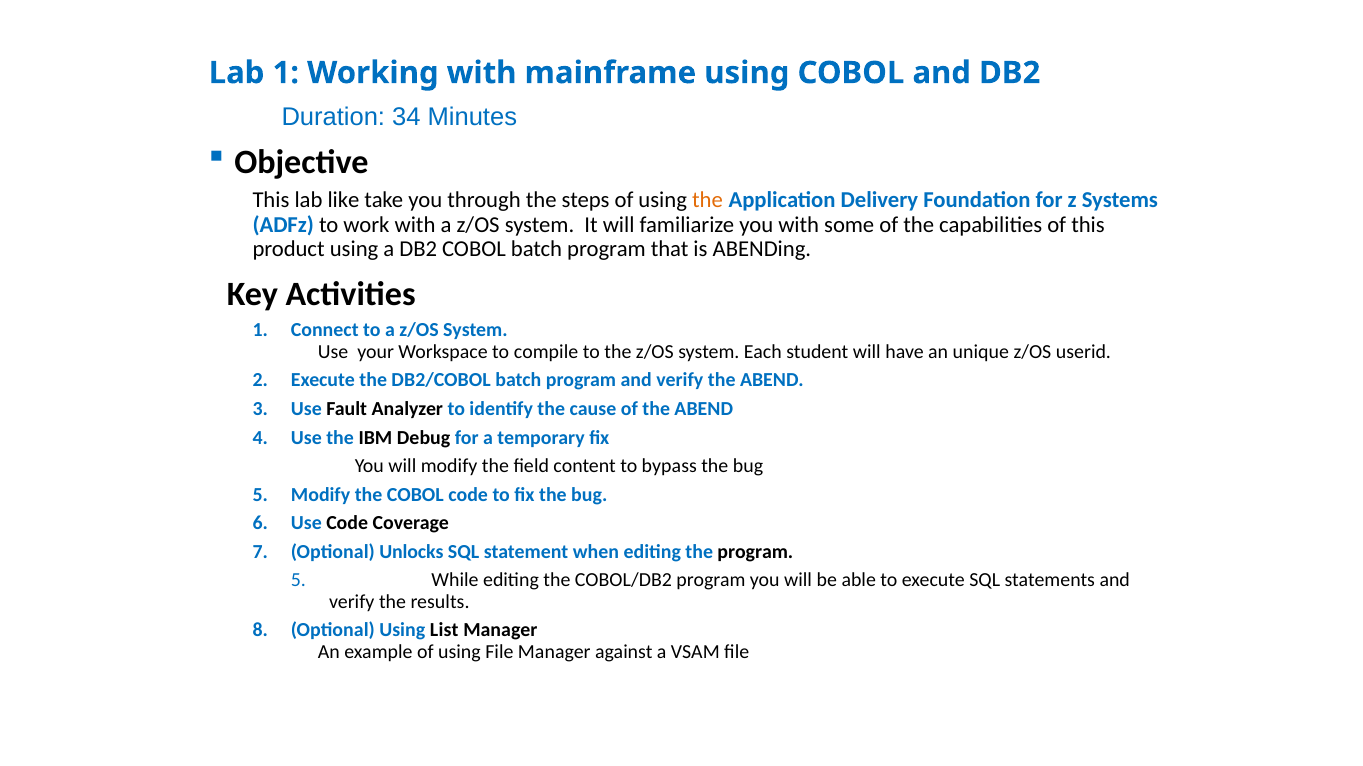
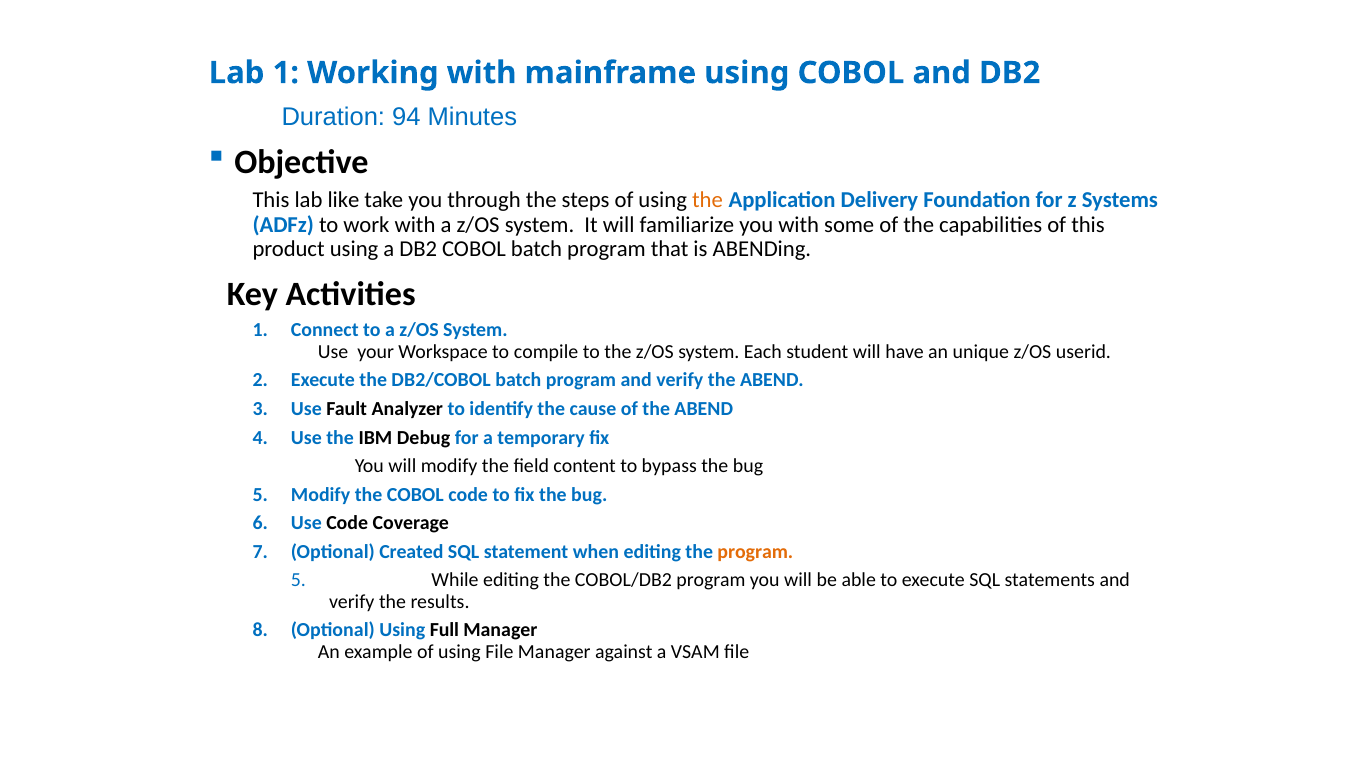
34: 34 -> 94
Unlocks: Unlocks -> Created
program at (755, 552) colour: black -> orange
List: List -> Full
